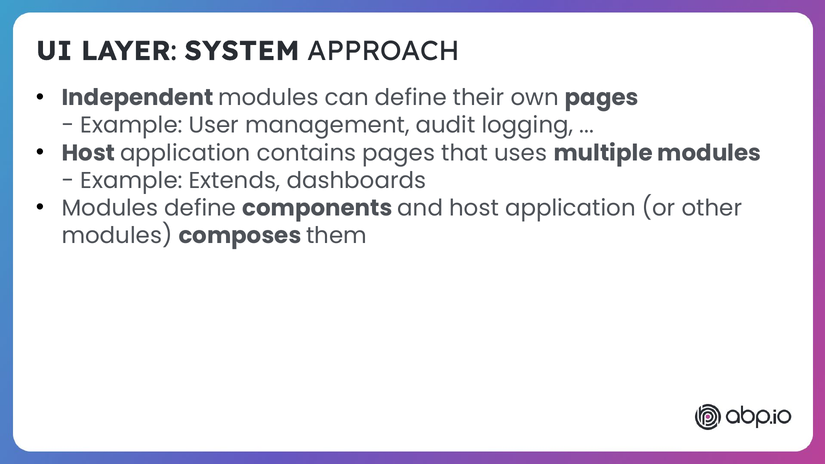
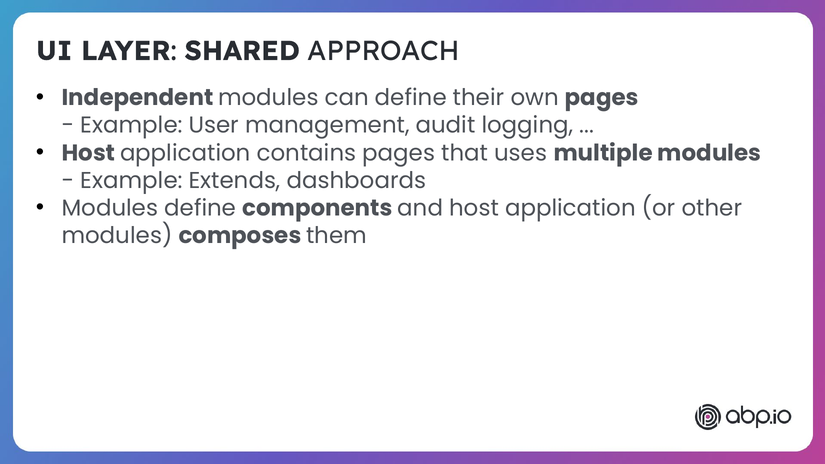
SYSTEM: SYSTEM -> SHARED
